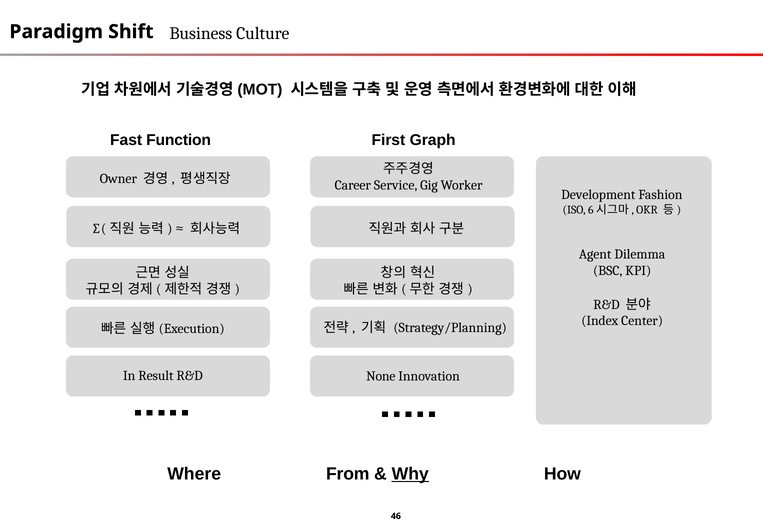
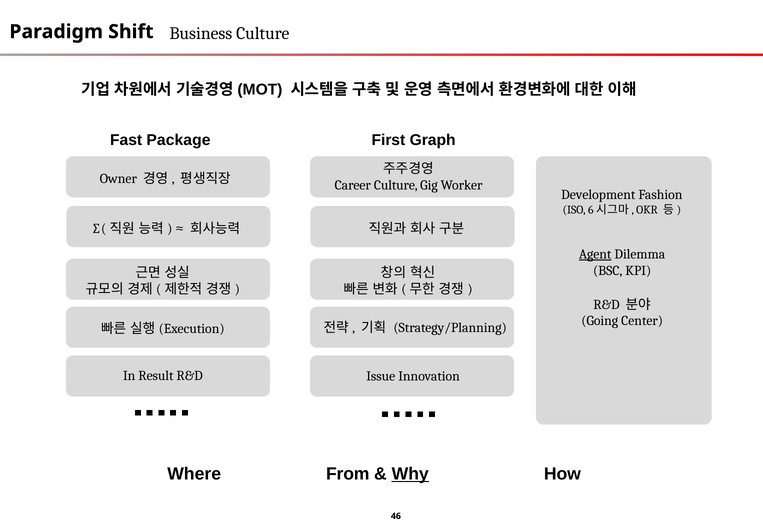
Function: Function -> Package
Career Service: Service -> Culture
Agent underline: none -> present
Index: Index -> Going
None: None -> Issue
